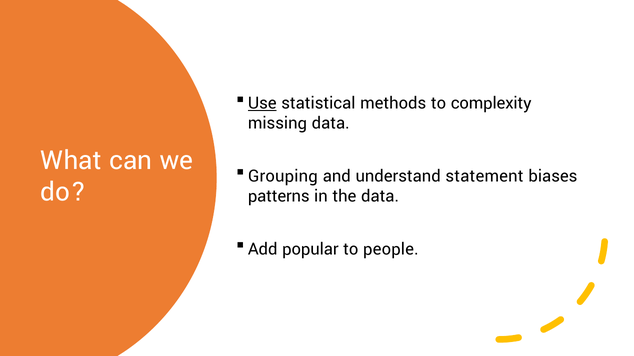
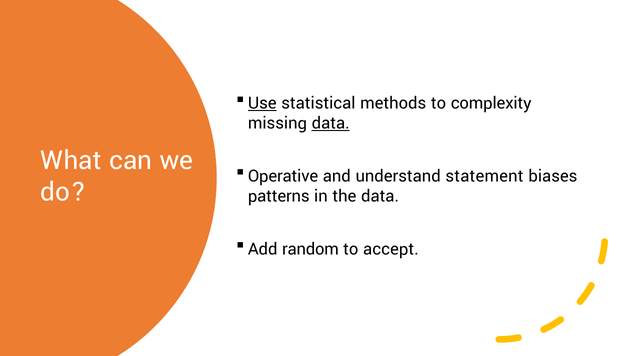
data at (331, 123) underline: none -> present
Grouping: Grouping -> Operative
popular: popular -> random
people: people -> accept
